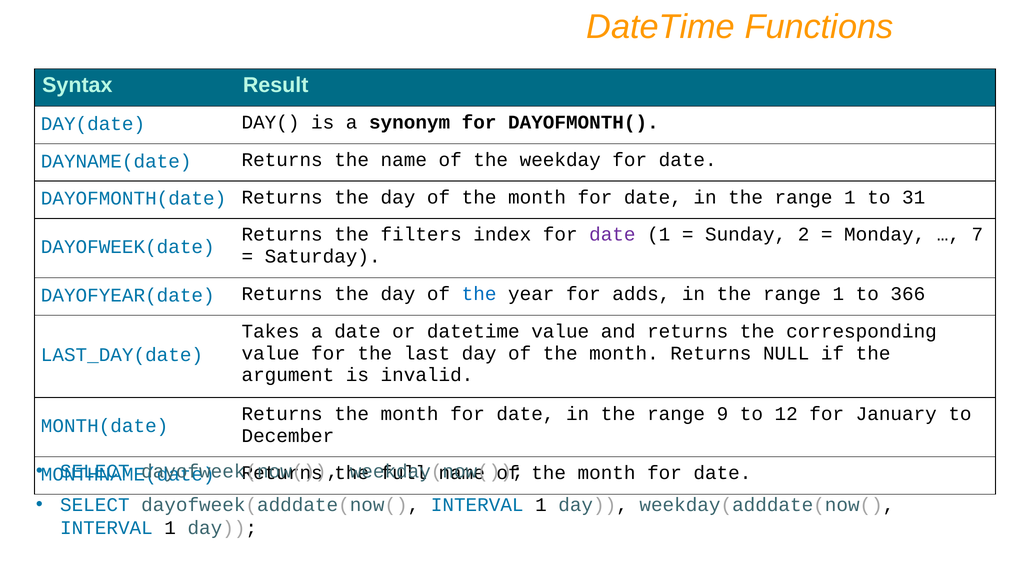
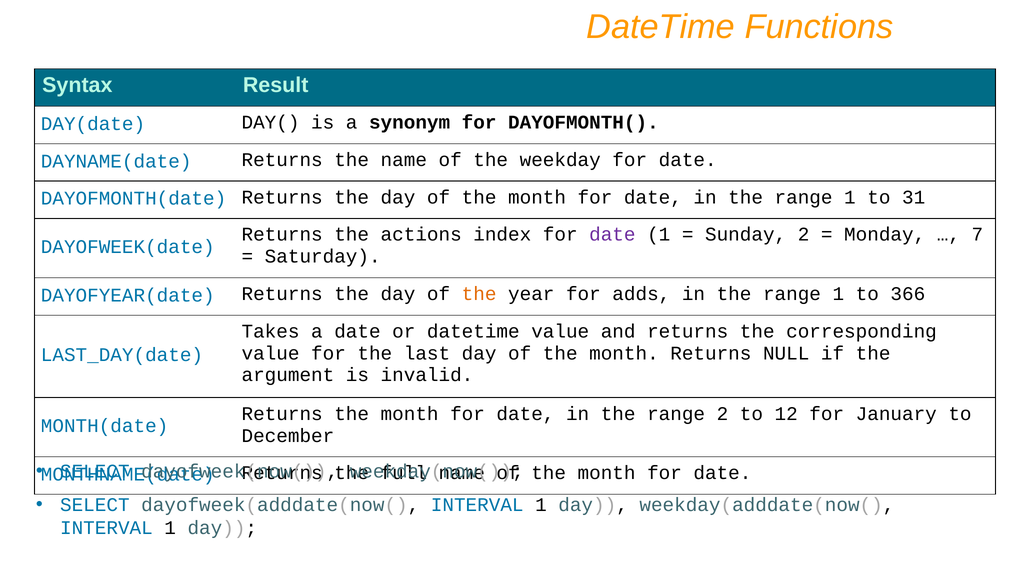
filters: filters -> actions
the at (479, 294) colour: blue -> orange
range 9: 9 -> 2
